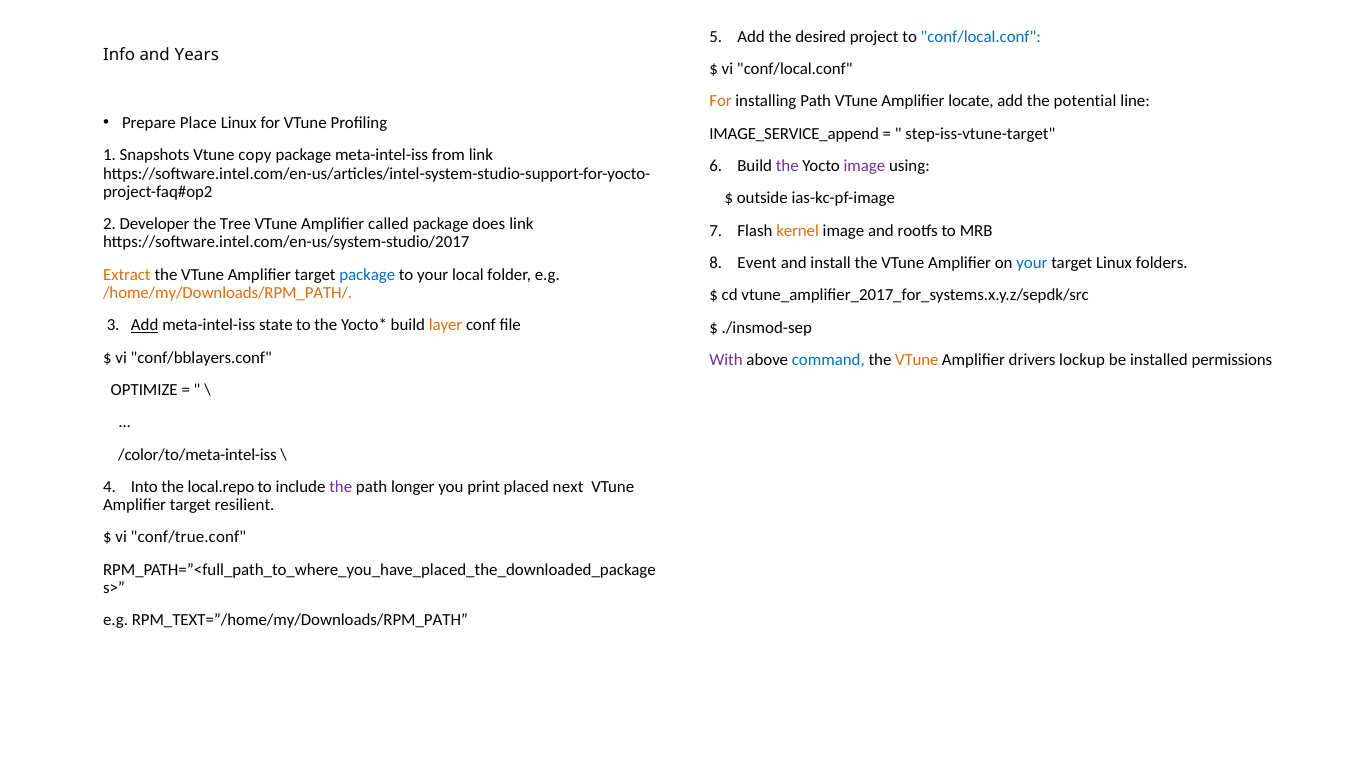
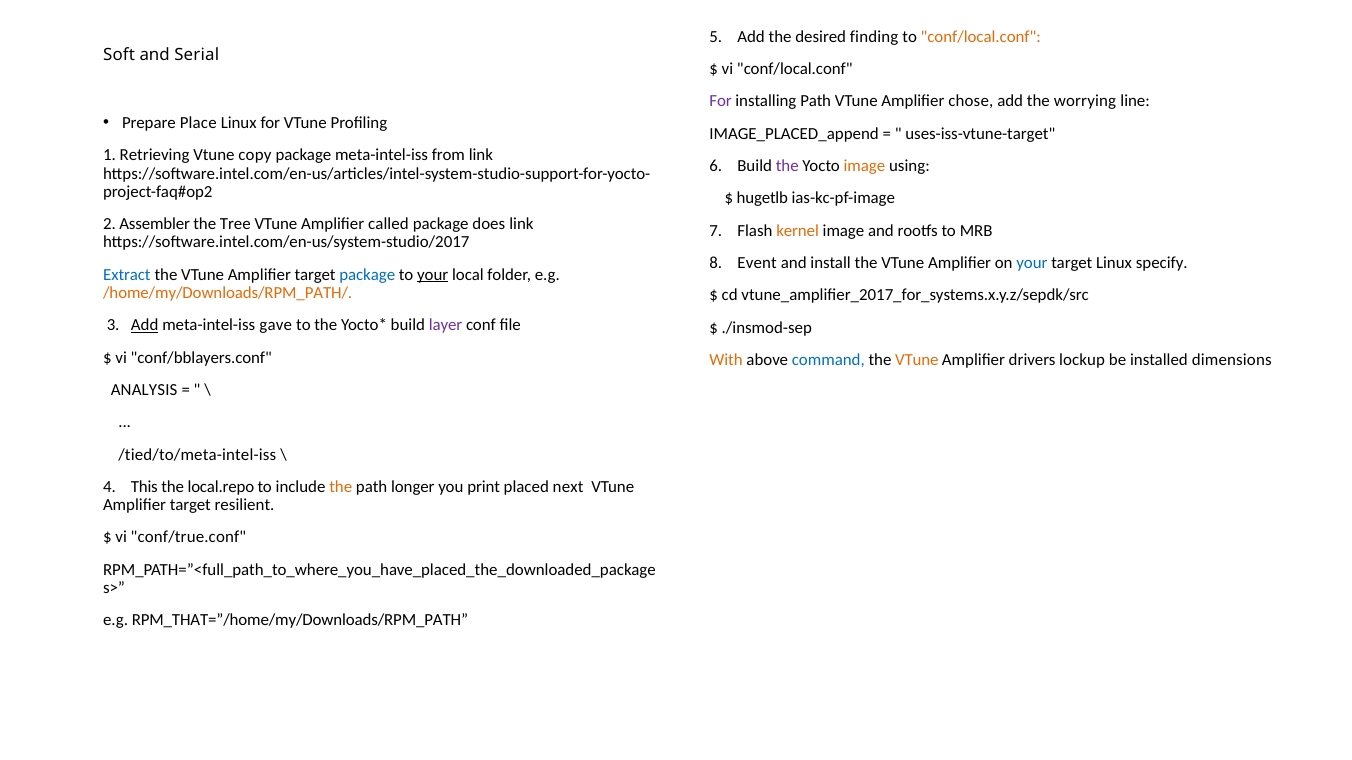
project: project -> finding
conf/local.conf at (981, 37) colour: blue -> orange
Info: Info -> Soft
Years: Years -> Serial
For at (721, 101) colour: orange -> purple
locate: locate -> chose
potential: potential -> worrying
IMAGE_SERVICE_append: IMAGE_SERVICE_append -> IMAGE_PLACED_append
step-iss-vtune-target: step-iss-vtune-target -> uses-iss-vtune-target
Snapshots: Snapshots -> Retrieving
image at (864, 166) colour: purple -> orange
outside: outside -> hugetlb
Developer: Developer -> Assembler
folders: folders -> specify
Extract colour: orange -> blue
your at (433, 275) underline: none -> present
state: state -> gave
layer colour: orange -> purple
With colour: purple -> orange
permissions: permissions -> dimensions
OPTIMIZE: OPTIMIZE -> ANALYSIS
/color/to/meta-intel-iss: /color/to/meta-intel-iss -> /tied/to/meta-intel-iss
Into: Into -> This
the at (341, 487) colour: purple -> orange
RPM_TEXT=”/home/my/Downloads/RPM_PATH: RPM_TEXT=”/home/my/Downloads/RPM_PATH -> RPM_THAT=”/home/my/Downloads/RPM_PATH
